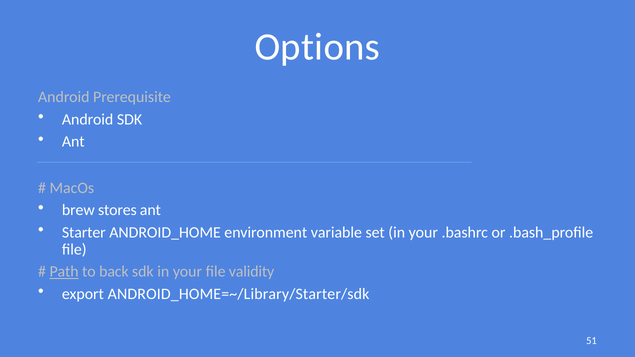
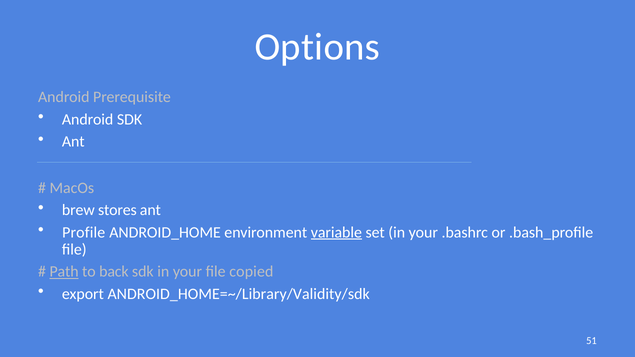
Starter: Starter -> Profile
variable underline: none -> present
validity: validity -> copied
ANDROID_HOME=~/Library/Starter/sdk: ANDROID_HOME=~/Library/Starter/sdk -> ANDROID_HOME=~/Library/Validity/sdk
